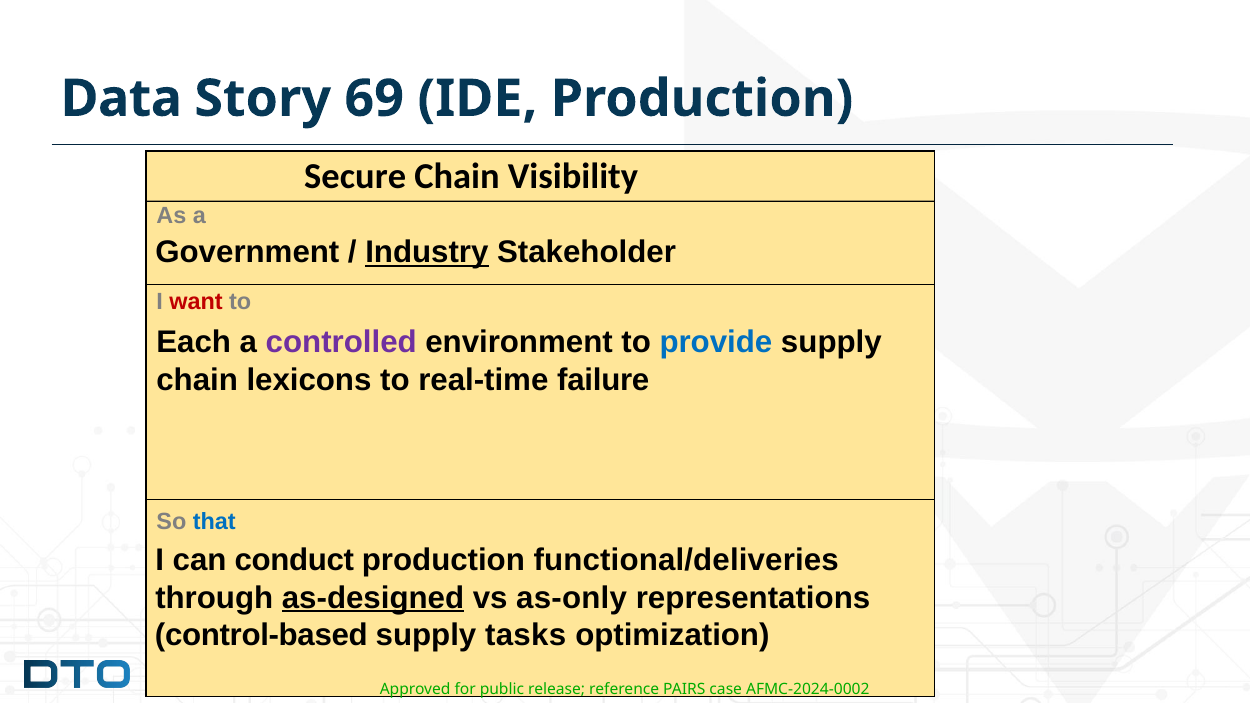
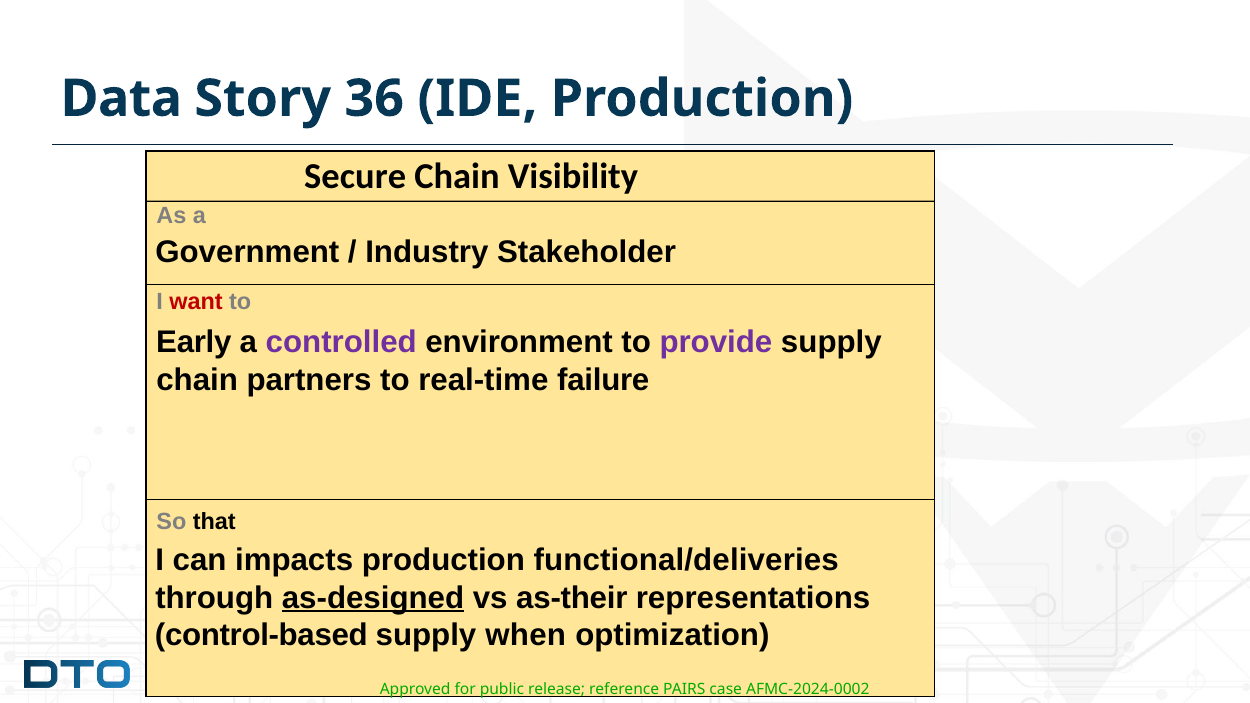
69: 69 -> 36
Industry underline: present -> none
Each: Each -> Early
provide colour: blue -> purple
lexicons: lexicons -> partners
that colour: blue -> black
conduct: conduct -> impacts
as-only: as-only -> as-their
tasks: tasks -> when
